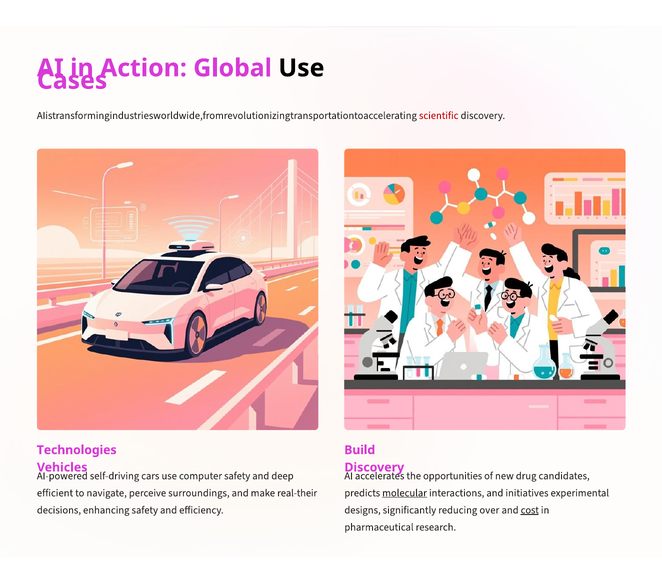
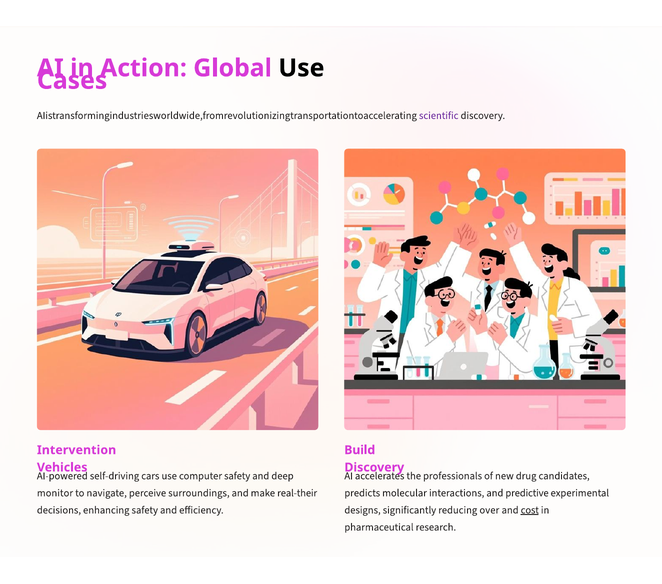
scientific colour: red -> purple
Technologies: Technologies -> Intervention
opportunities: opportunities -> professionals
efficient: efficient -> monitor
molecular underline: present -> none
initiatives: initiatives -> predictive
